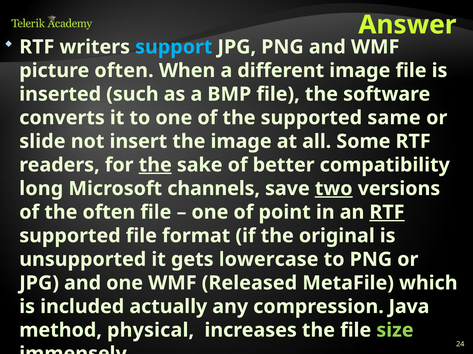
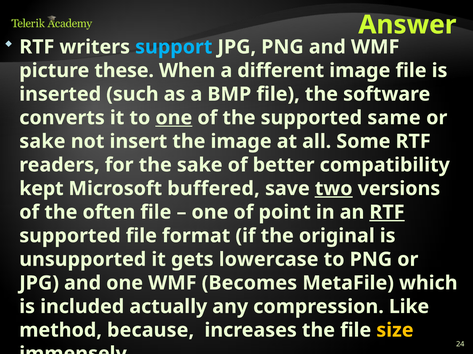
picture often: often -> these
one at (174, 118) underline: none -> present
slide at (42, 142): slide -> sake
the at (155, 165) underline: present -> none
long: long -> kept
channels: channels -> buffered
Released: Released -> Becomes
Java: Java -> Like
physical: physical -> because
size colour: light green -> yellow
